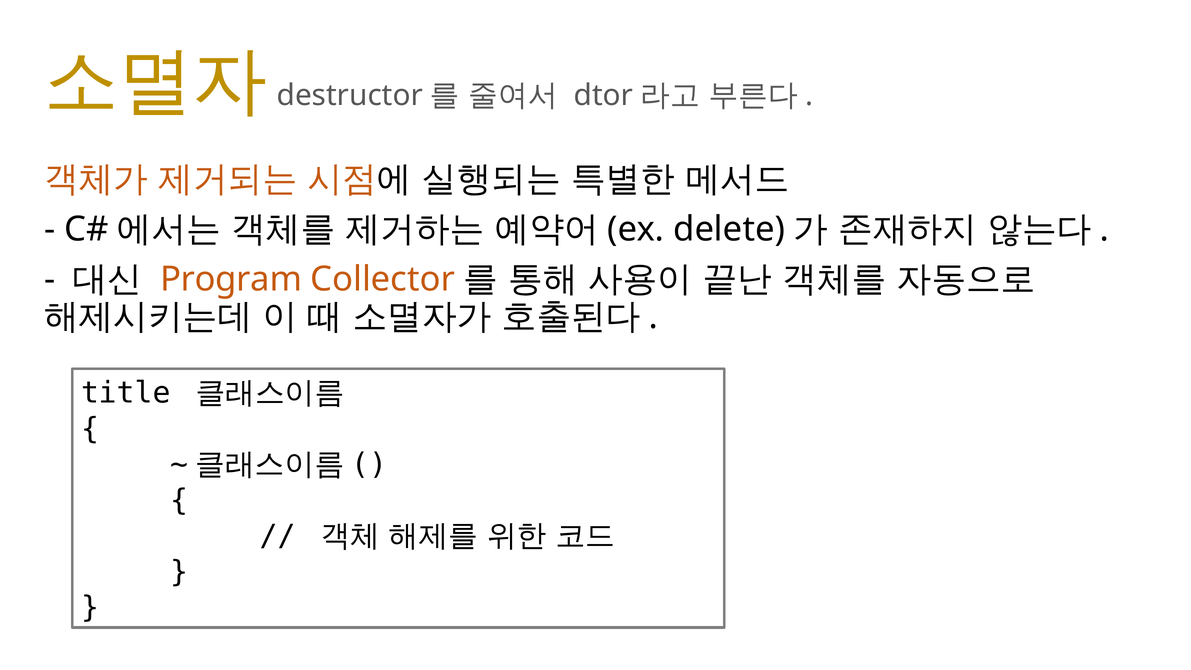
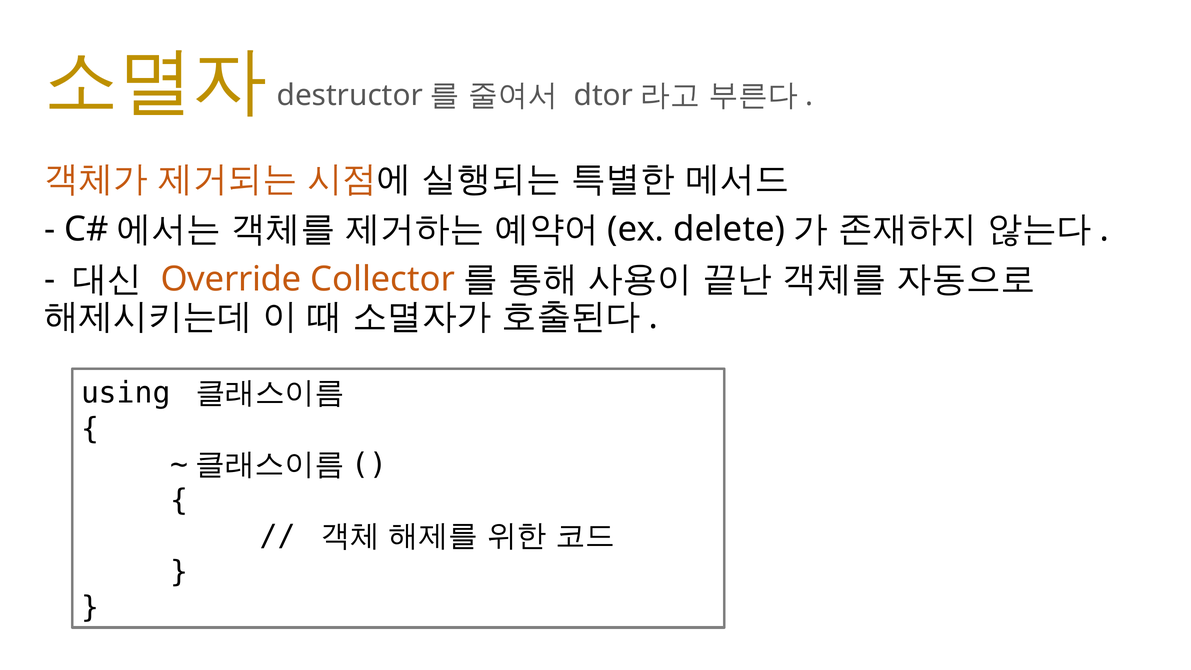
Program: Program -> Override
title: title -> using
